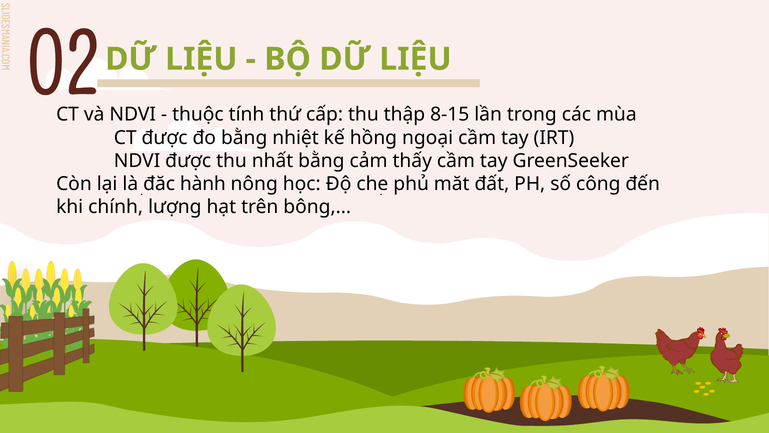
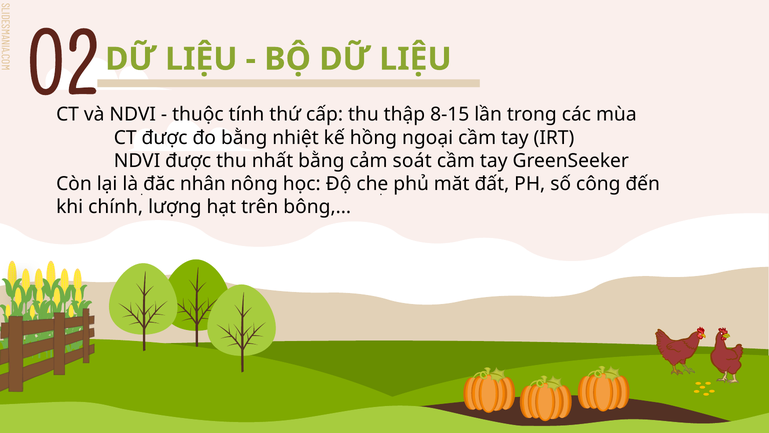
thấy: thấy -> soát
hành: hành -> nhân
